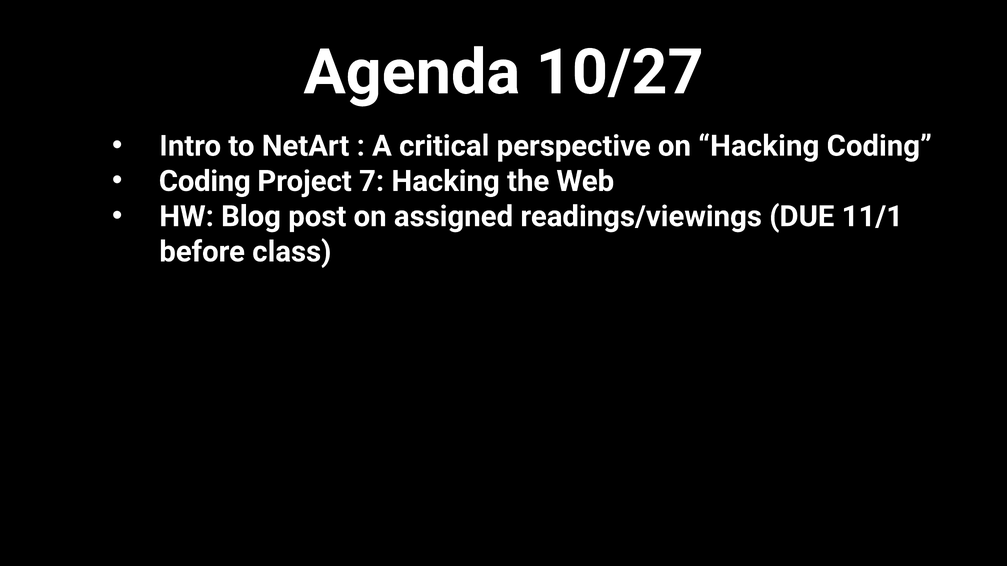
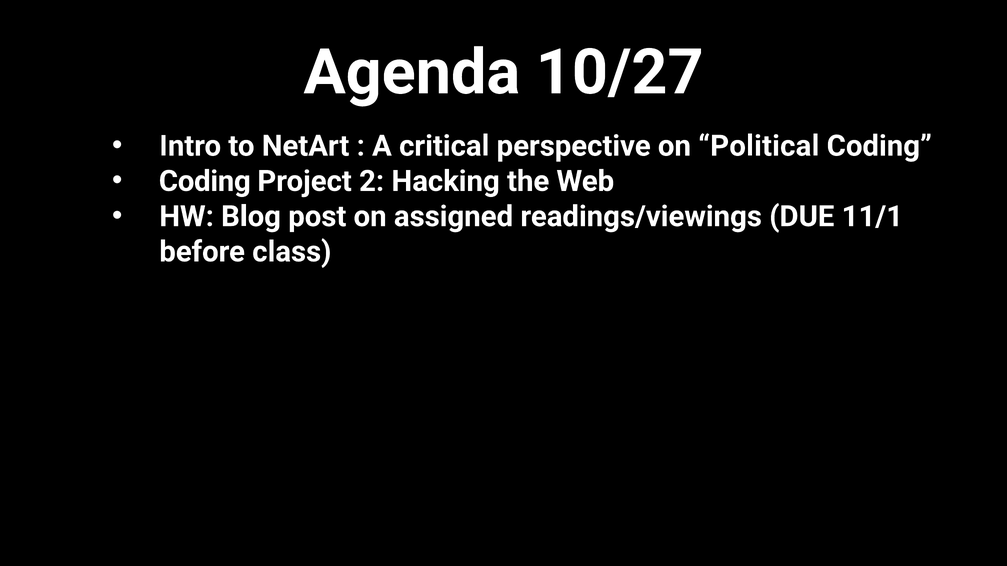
on Hacking: Hacking -> Political
7: 7 -> 2
